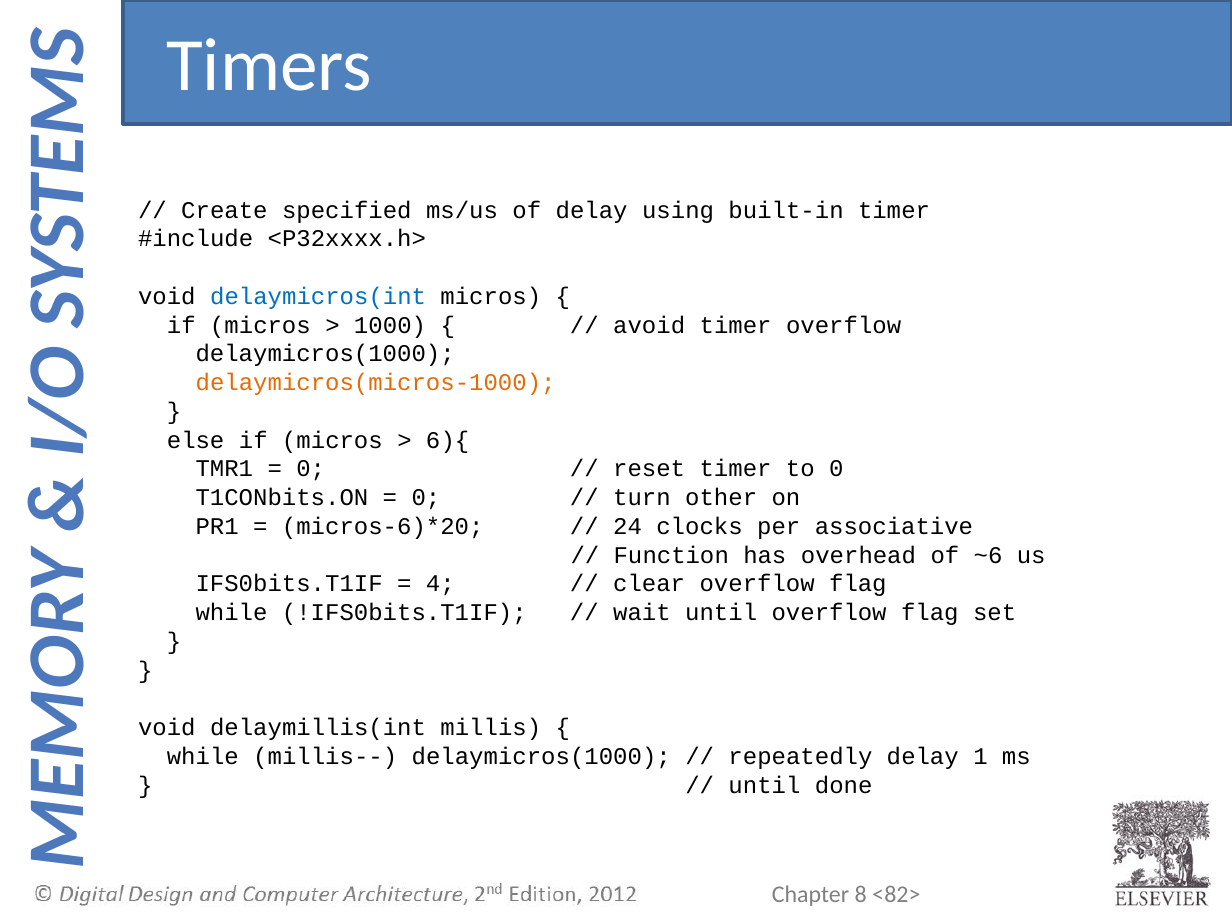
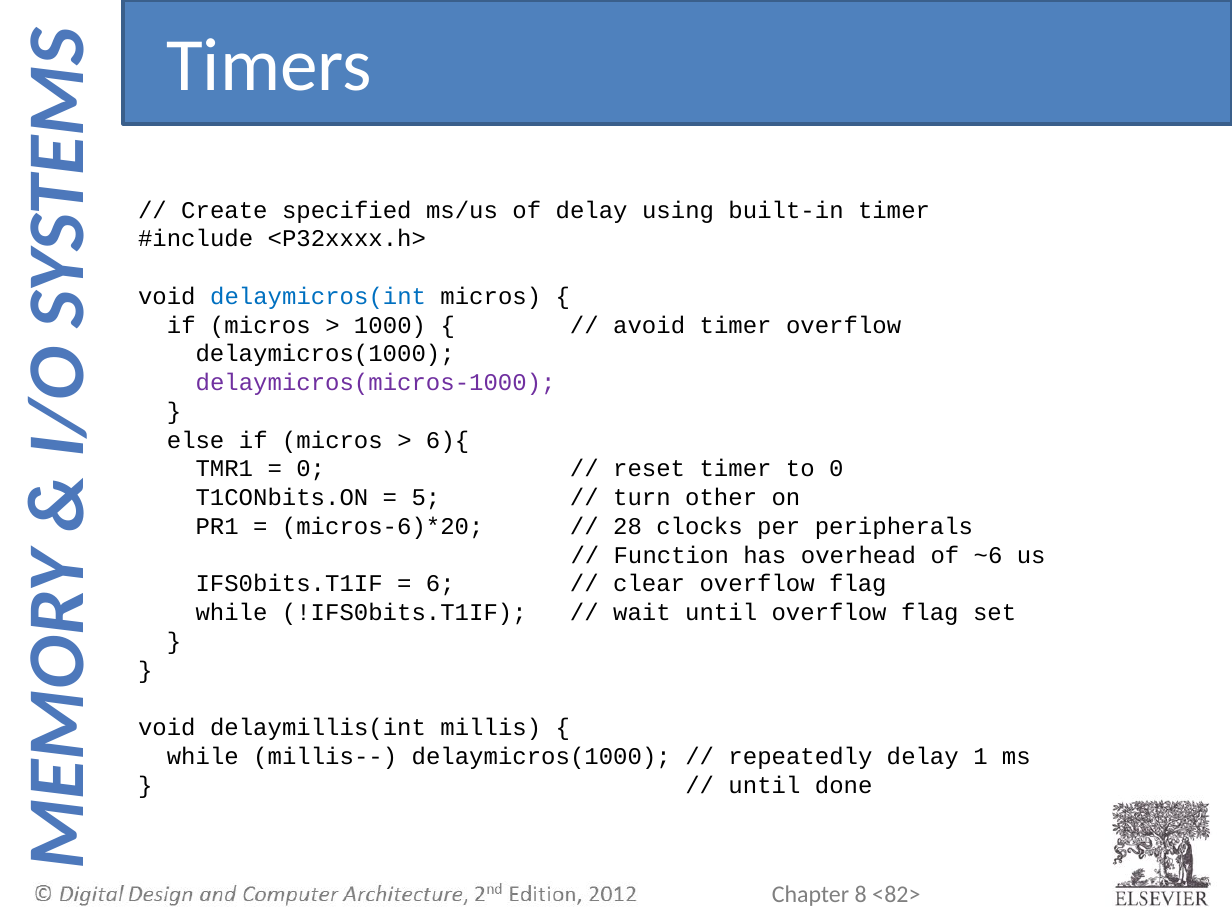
delaymicros(micros-1000 colour: orange -> purple
0 at (426, 498): 0 -> 5
24: 24 -> 28
associative: associative -> peripherals
4: 4 -> 6
